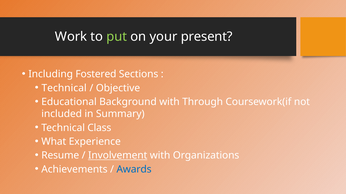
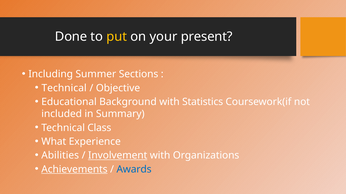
Work: Work -> Done
put colour: light green -> yellow
Fostered: Fostered -> Summer
Through: Through -> Statistics
Resume: Resume -> Abilities
Achievements underline: none -> present
